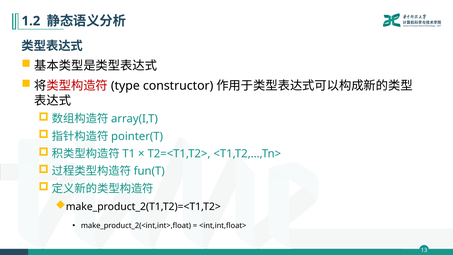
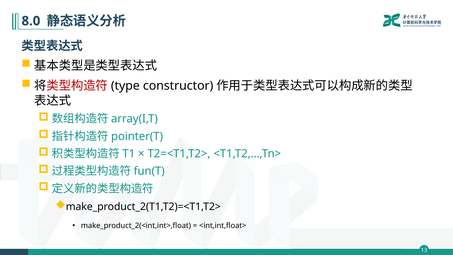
1.2: 1.2 -> 8.0
